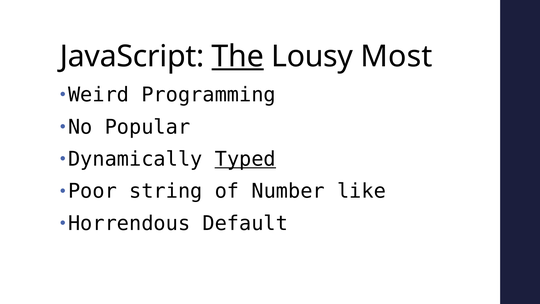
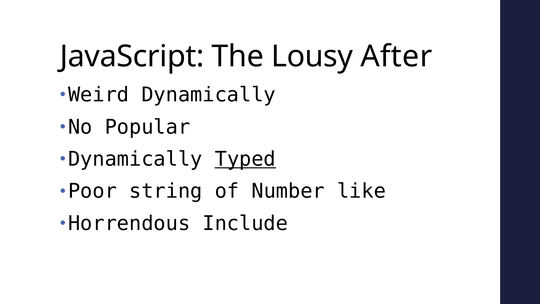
The underline: present -> none
Most: Most -> After
Weird Programming: Programming -> Dynamically
Default: Default -> Include
